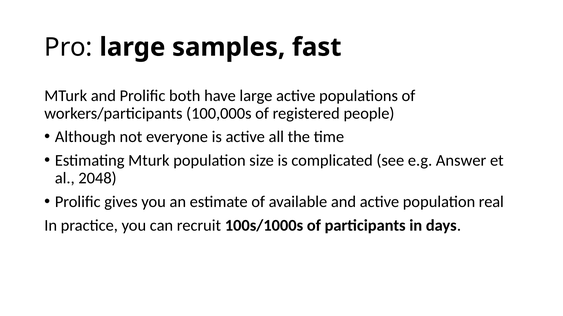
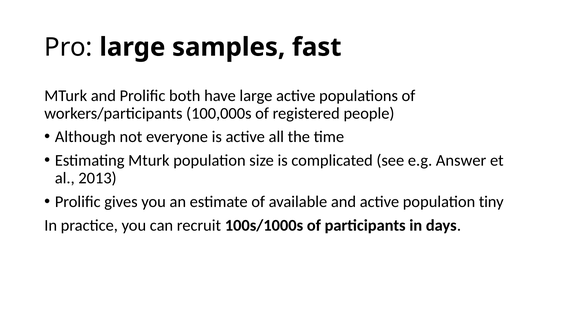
2048: 2048 -> 2013
real: real -> tiny
